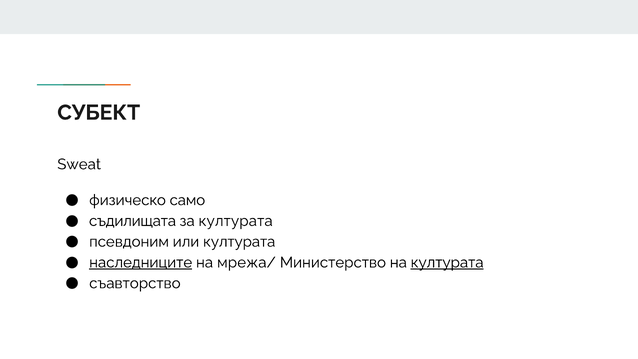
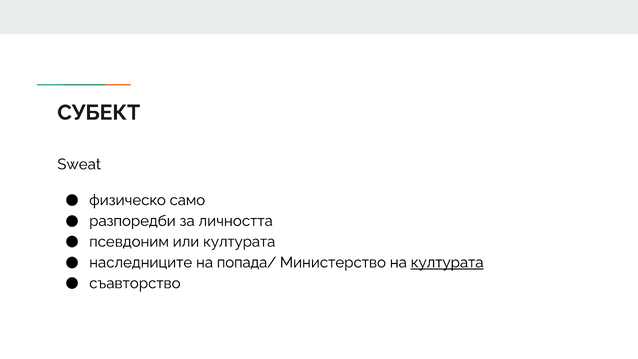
съдилищата: съдилищата -> разпоредби
за културата: културата -> личността
наследниците underline: present -> none
мрежа/: мрежа/ -> попада/
